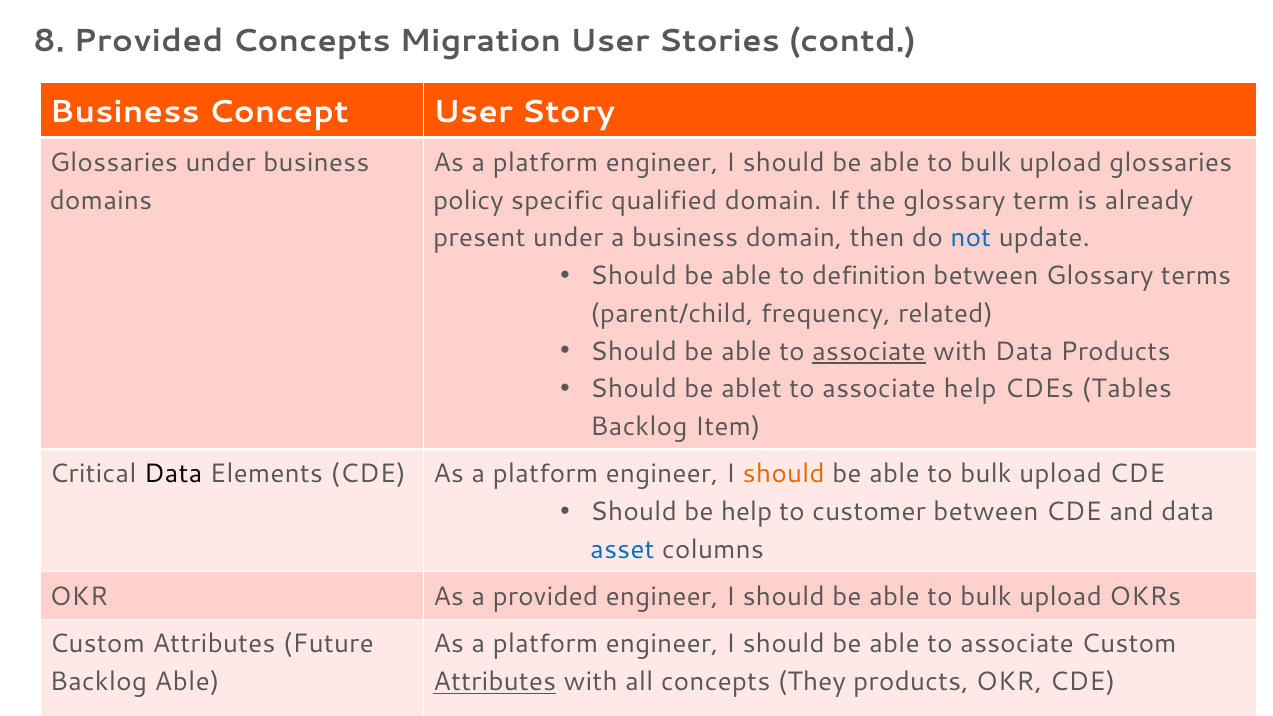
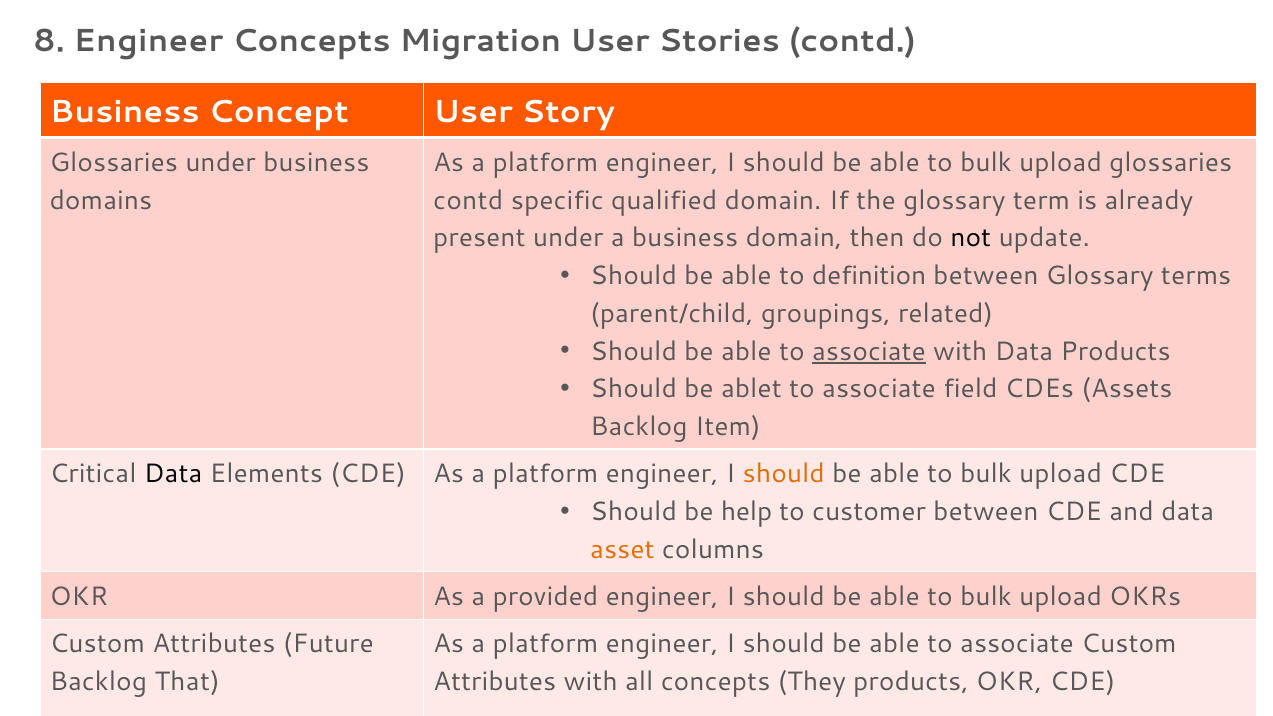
8 Provided: Provided -> Engineer
policy at (468, 200): policy -> contd
not colour: blue -> black
frequency: frequency -> groupings
associate help: help -> field
Tables: Tables -> Assets
asset colour: blue -> orange
Backlog Able: Able -> That
Attributes at (495, 682) underline: present -> none
